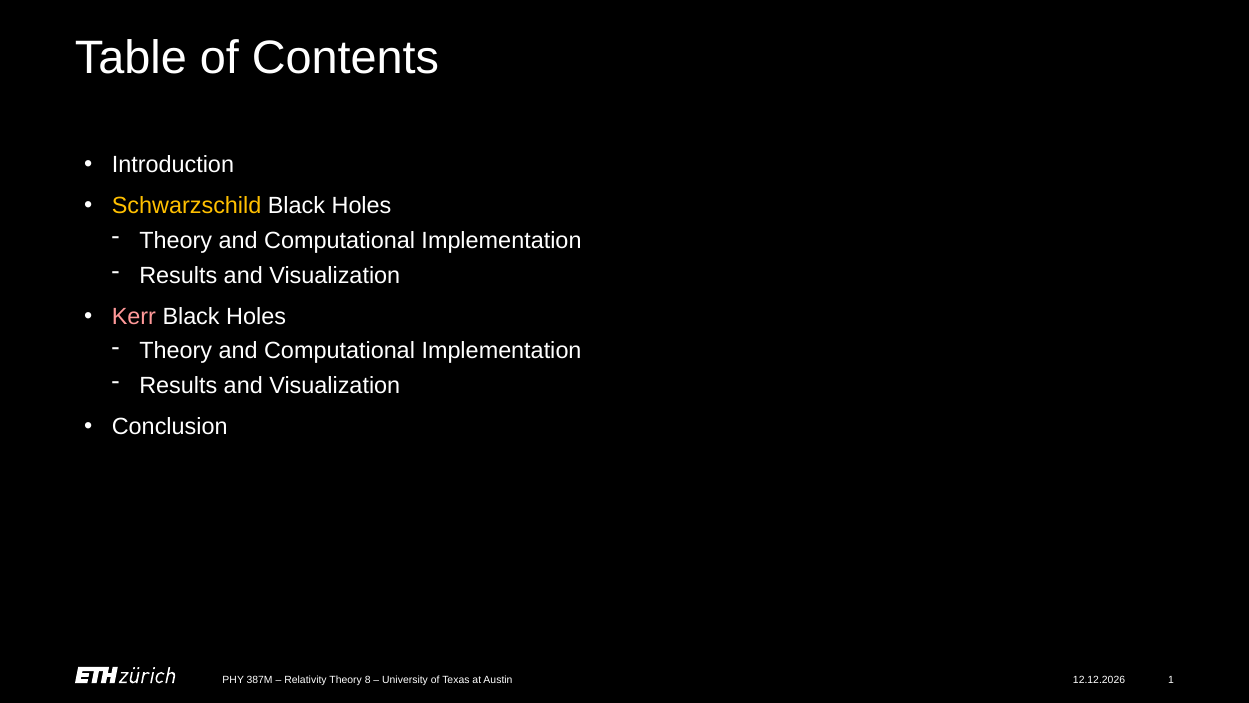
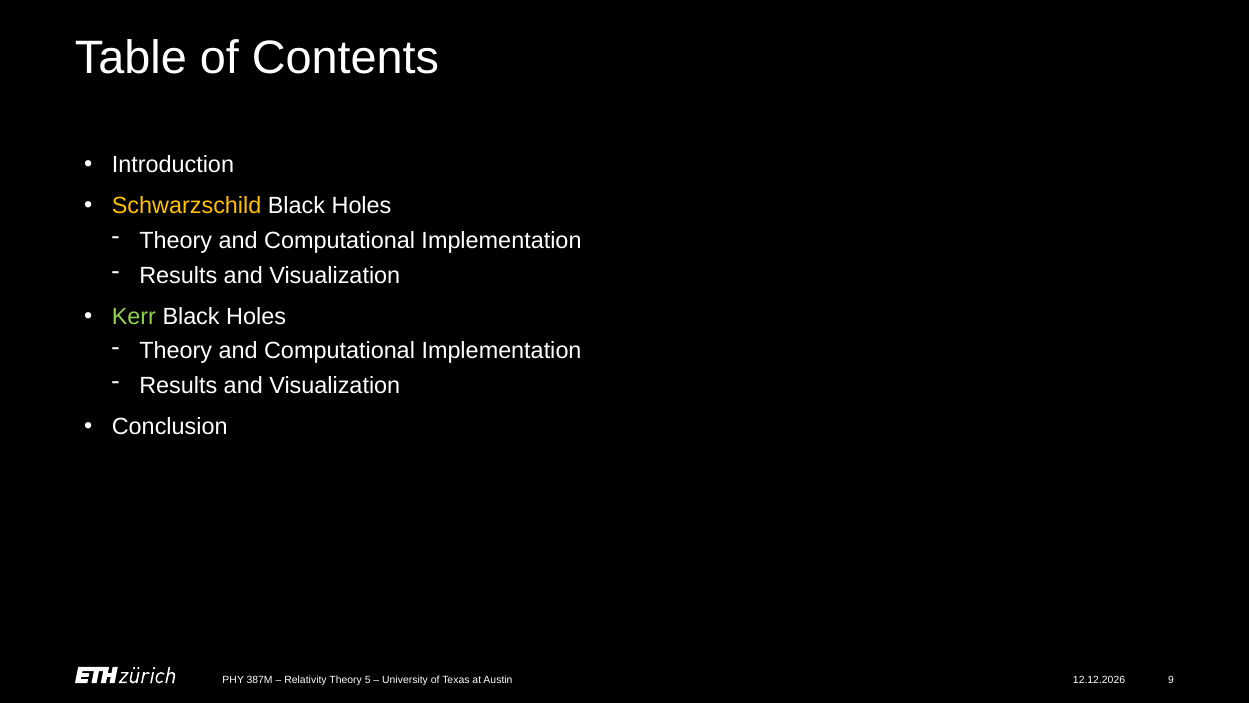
Kerr colour: pink -> light green
8: 8 -> 5
1: 1 -> 9
